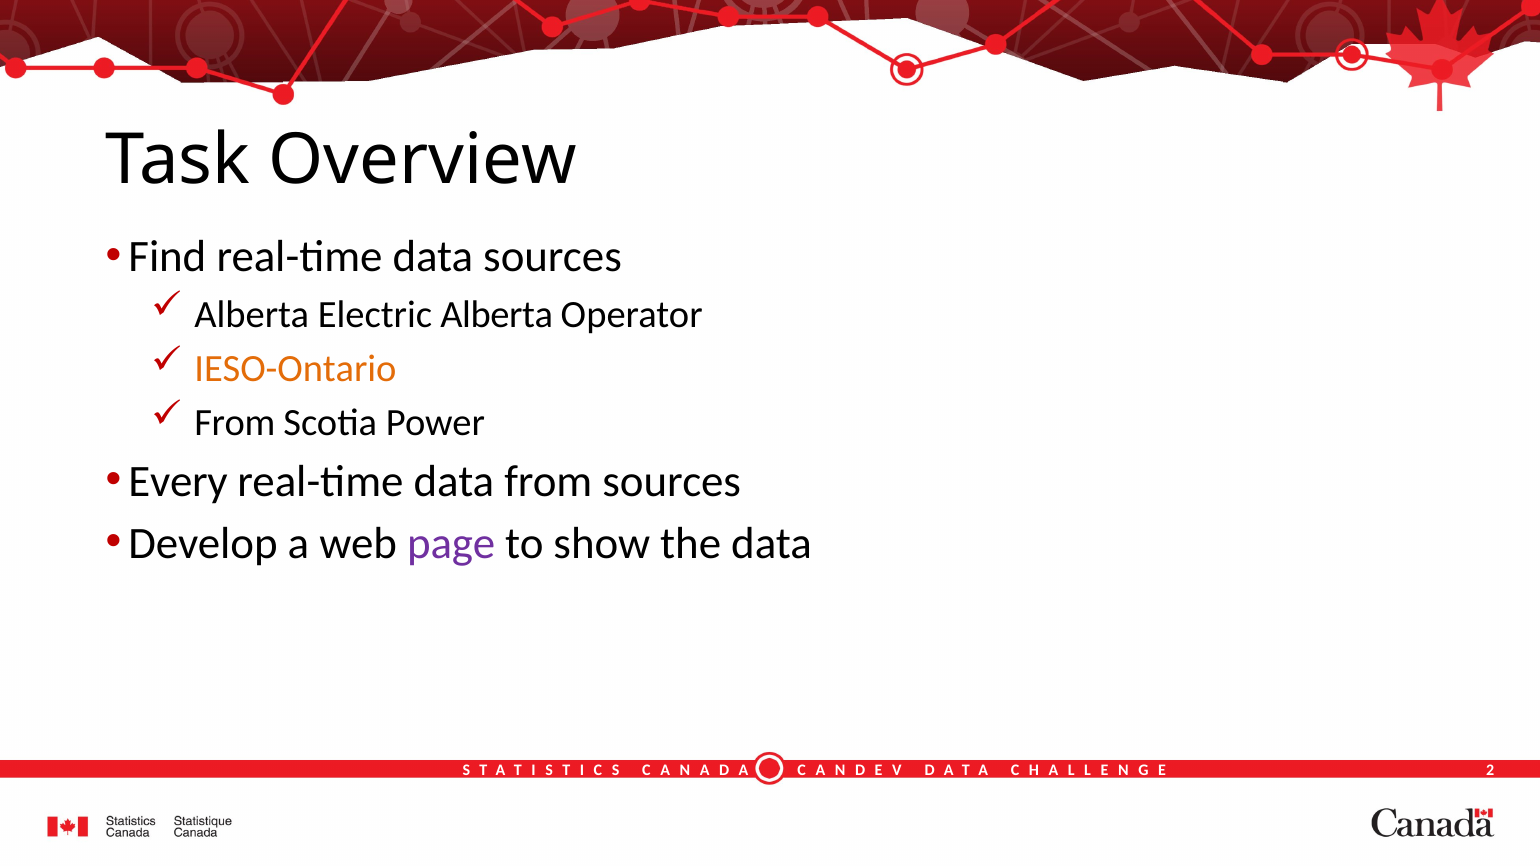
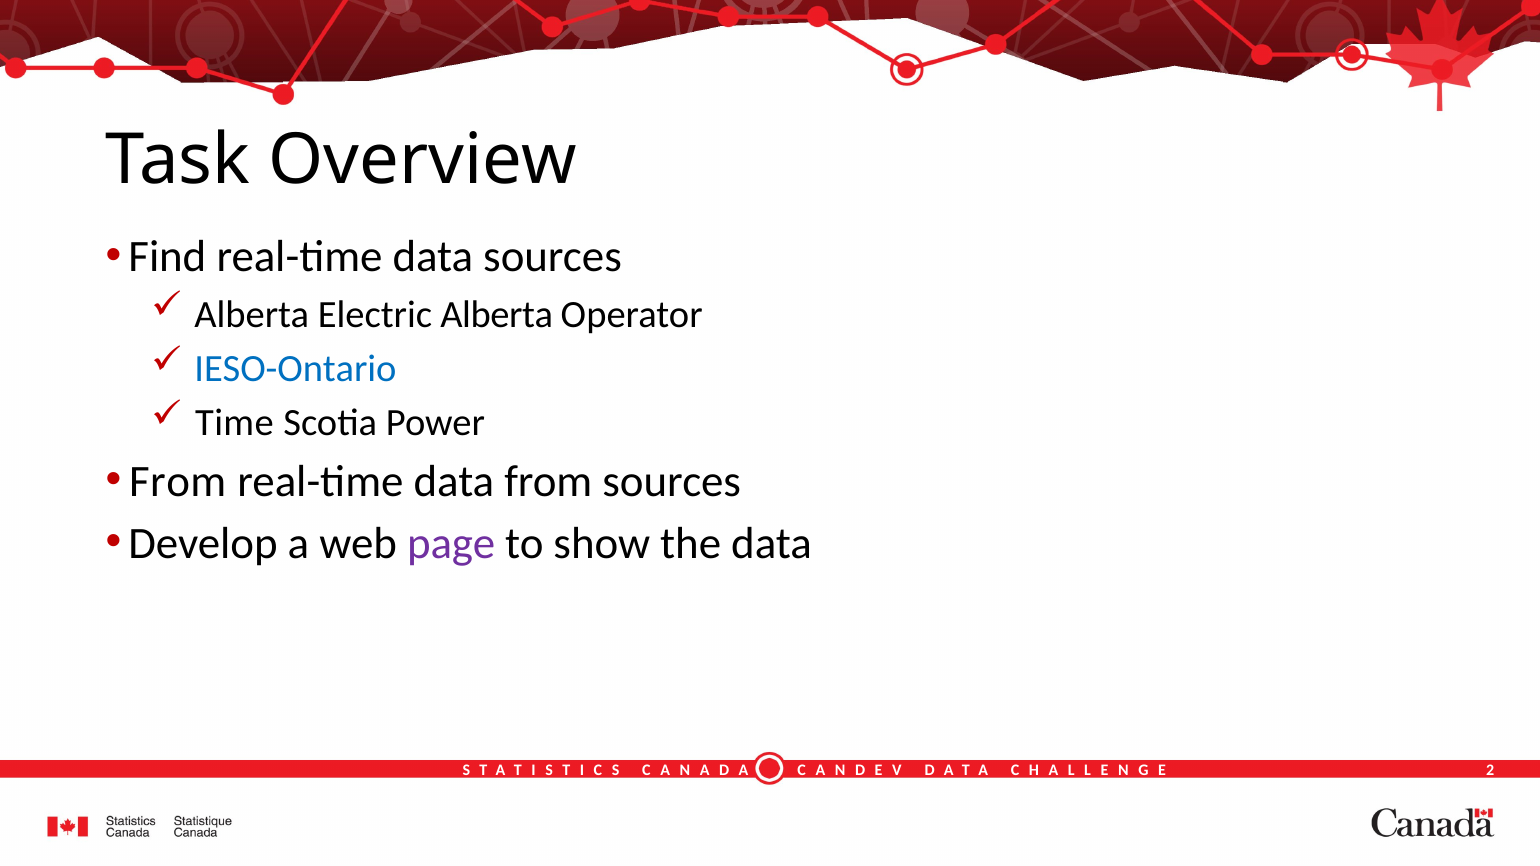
IESO-Ontario colour: orange -> blue
From at (235, 423): From -> Time
Every at (178, 481): Every -> From
